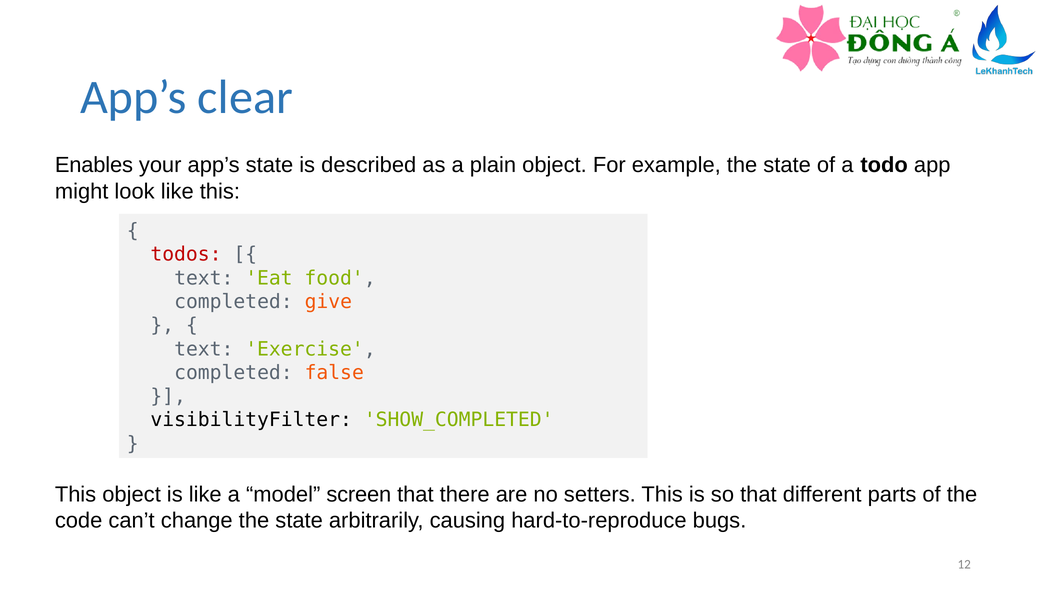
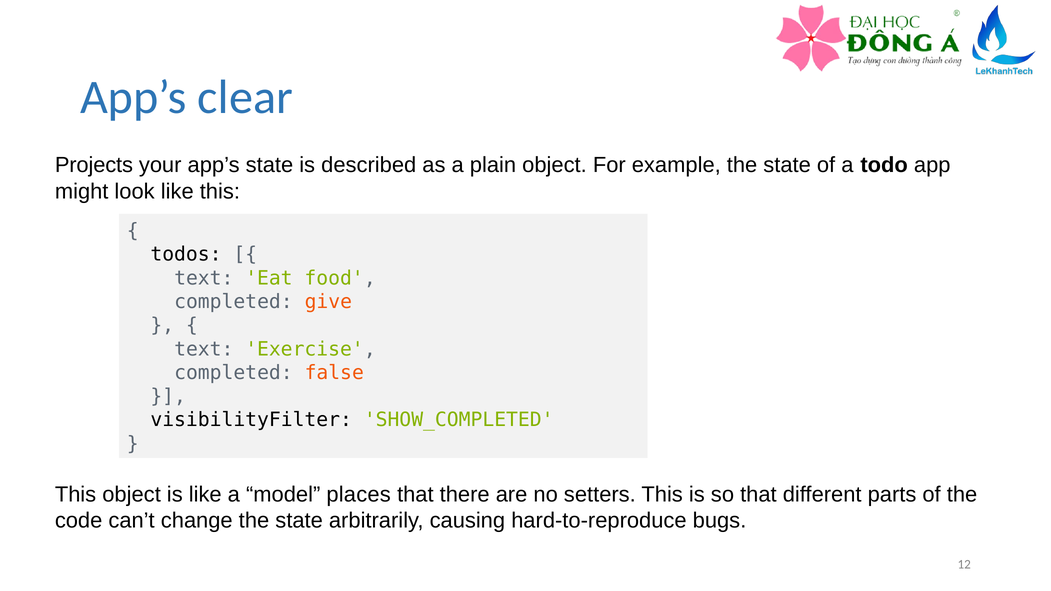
Enables: Enables -> Projects
todos colour: red -> black
screen: screen -> places
